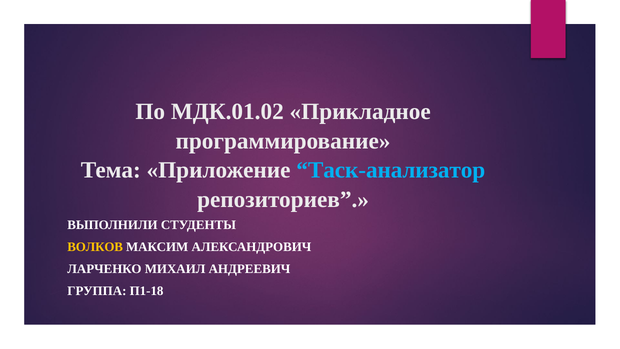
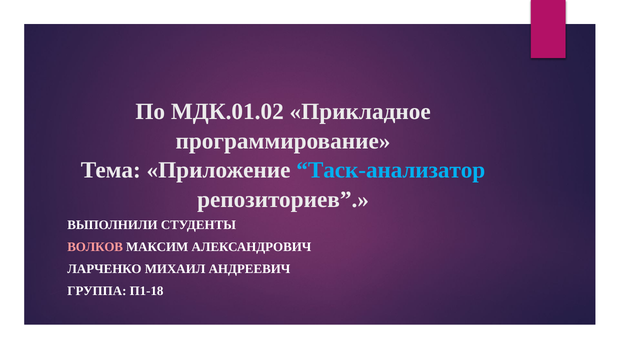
ВОЛКОВ colour: yellow -> pink
